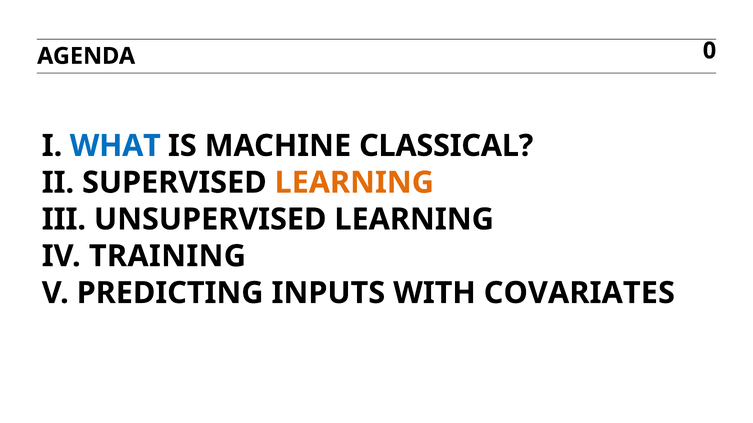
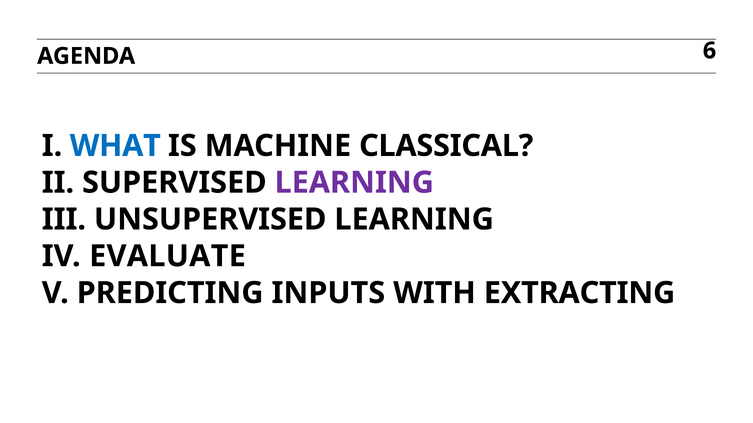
0: 0 -> 6
LEARNING at (354, 182) colour: orange -> purple
TRAINING: TRAINING -> EVALUATE
COVARIATES: COVARIATES -> EXTRACTING
